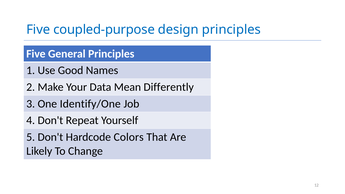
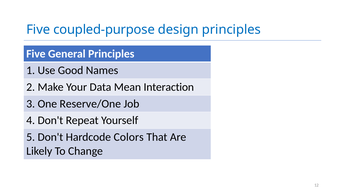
Differently: Differently -> Interaction
Identify/One: Identify/One -> Reserve/One
